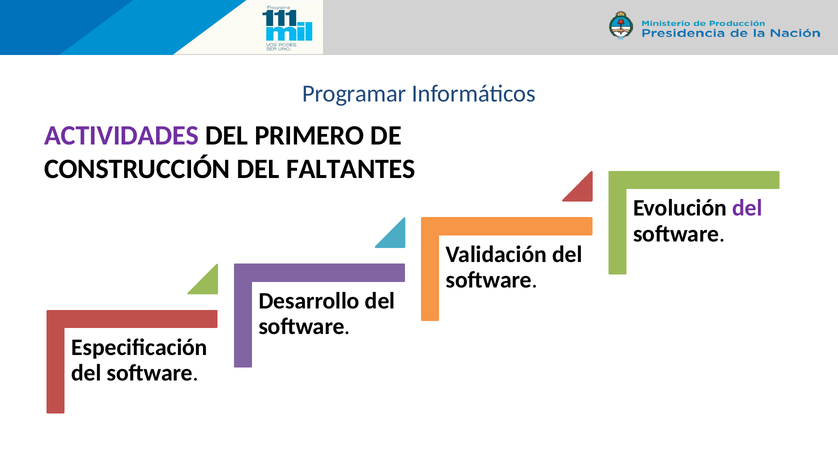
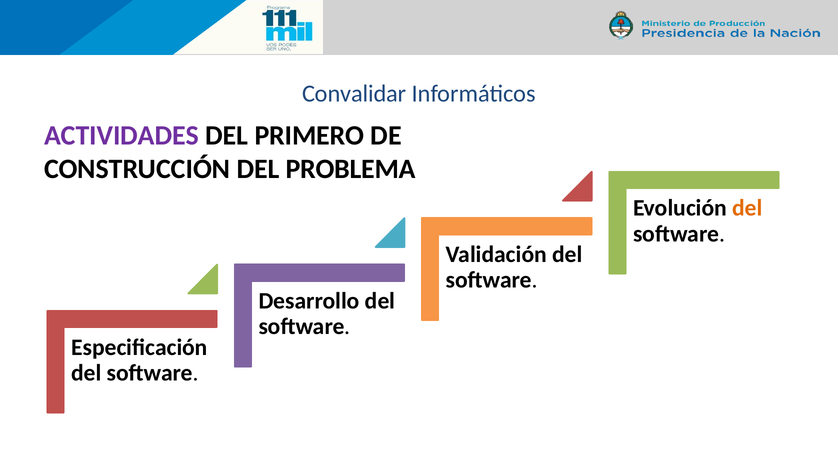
Programar: Programar -> Convalidar
FALTANTES: FALTANTES -> PROBLEMA
del at (747, 208) colour: purple -> orange
